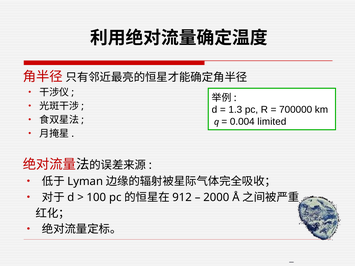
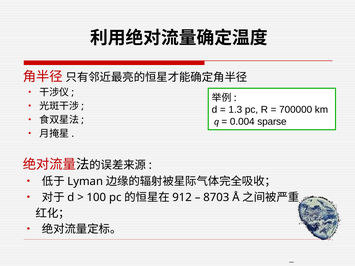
limited: limited -> sparse
2000: 2000 -> 8703
